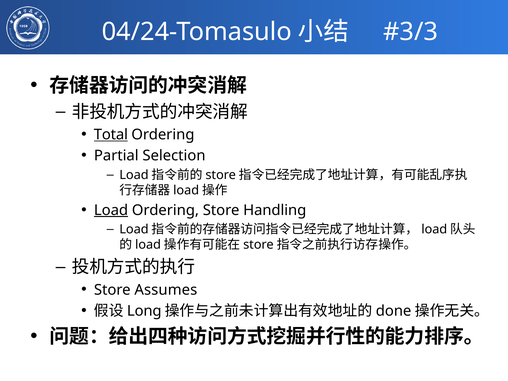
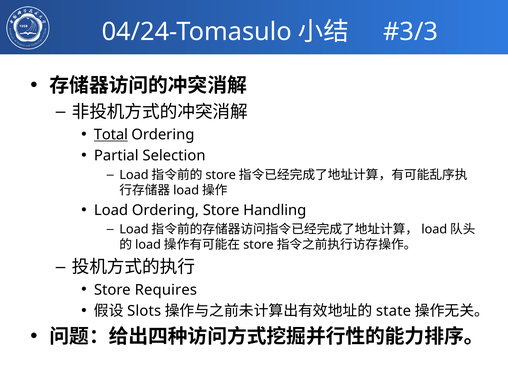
Load underline: present -> none
Assumes: Assumes -> Requires
Long: Long -> Slots
done: done -> state
